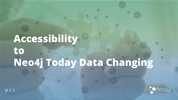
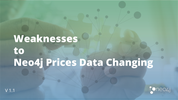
Accessibility: Accessibility -> Weaknesses
Today: Today -> Prices
